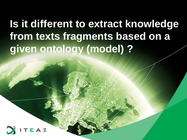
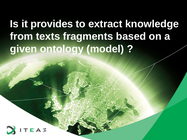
different: different -> provides
